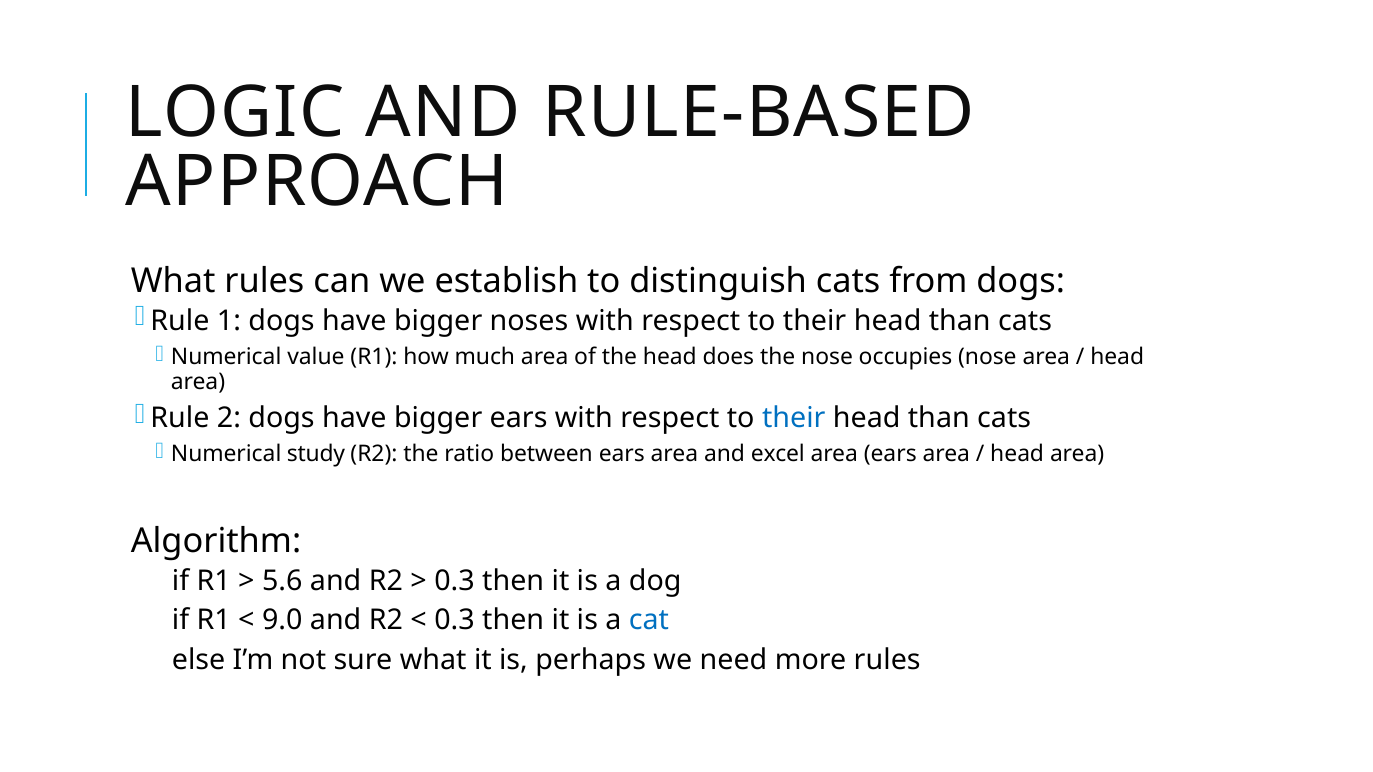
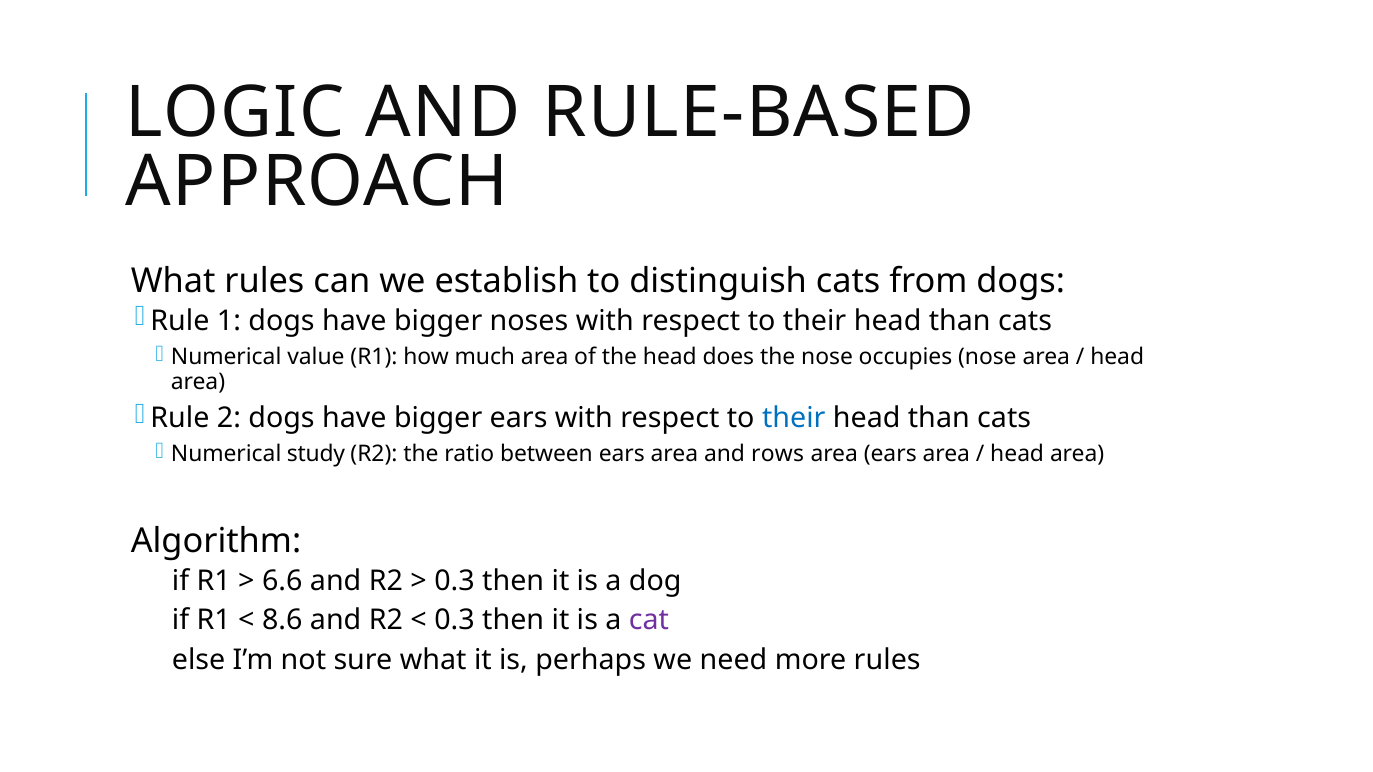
excel: excel -> rows
5.6: 5.6 -> 6.6
9.0: 9.0 -> 8.6
cat colour: blue -> purple
